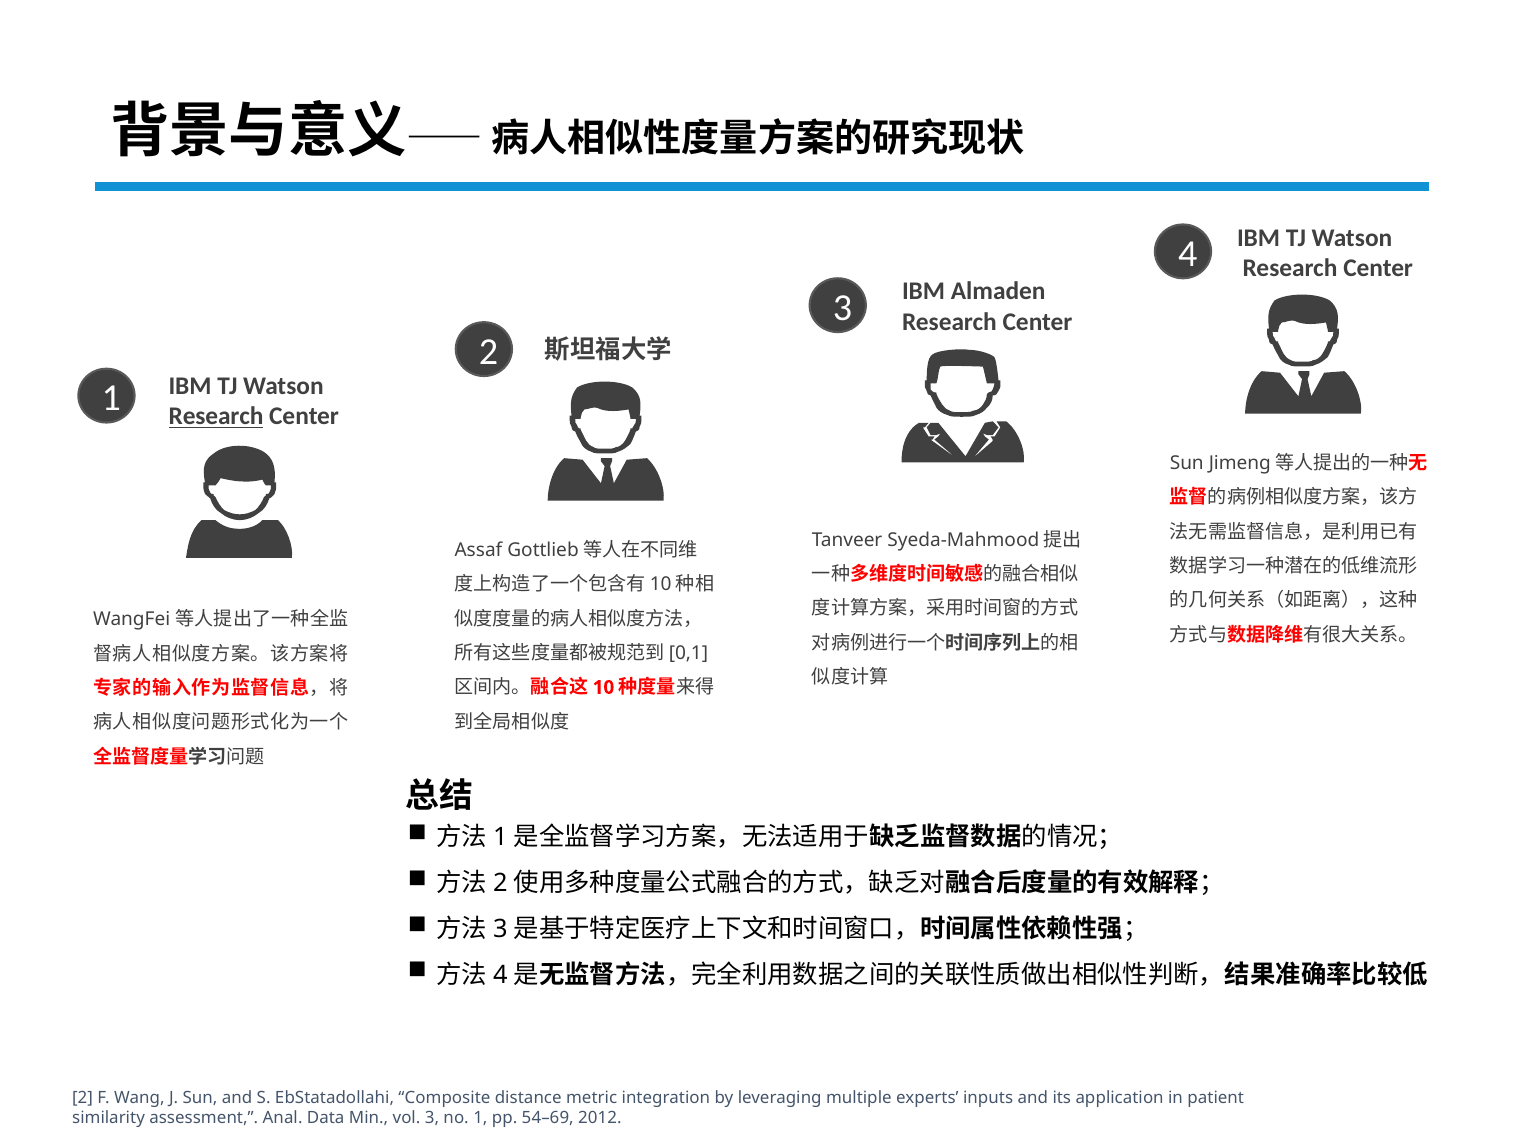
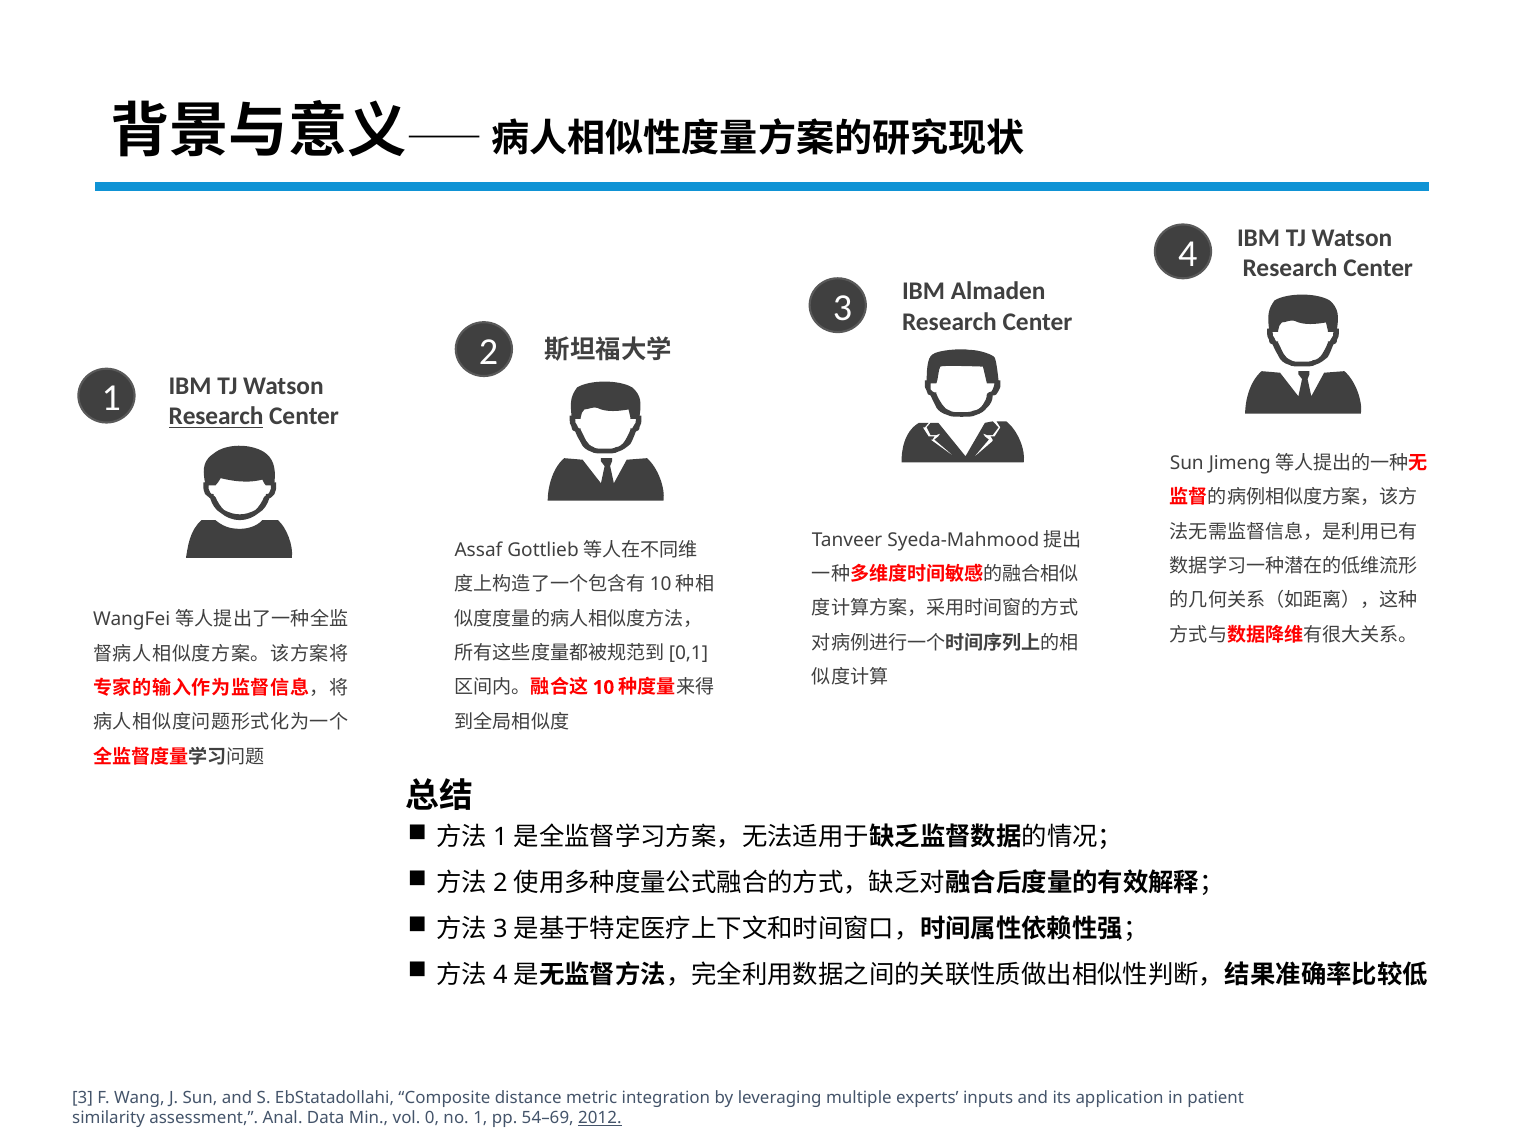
2 at (83, 1098): 2 -> 3
vol 3: 3 -> 0
2012 underline: none -> present
